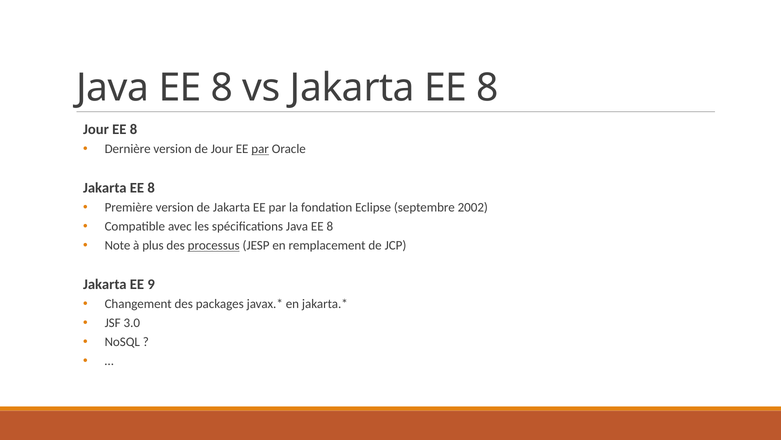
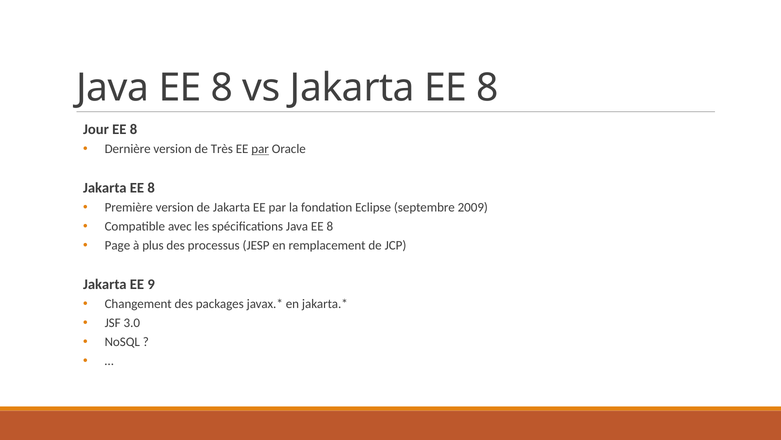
de Jour: Jour -> Très
2002: 2002 -> 2009
Note: Note -> Page
processus underline: present -> none
